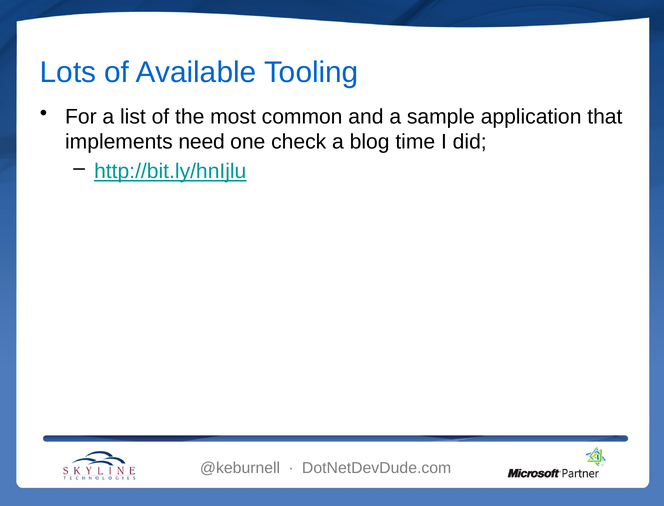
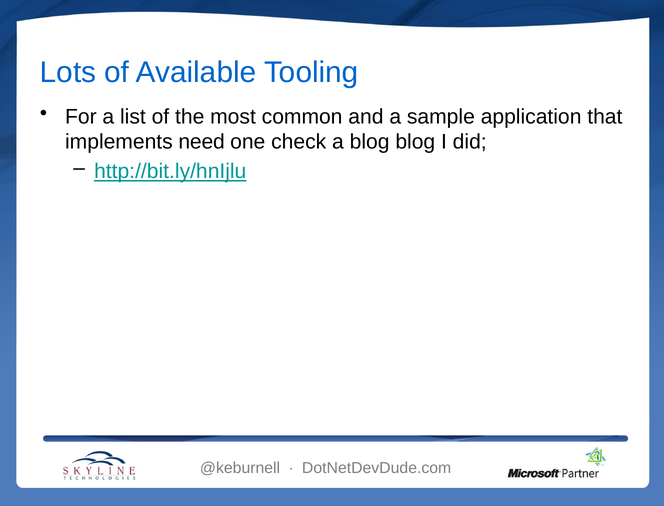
blog time: time -> blog
